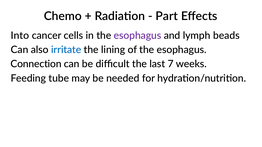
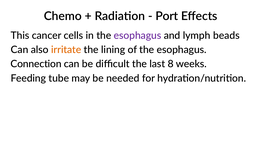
Part: Part -> Port
Into: Into -> This
irritate colour: blue -> orange
7: 7 -> 8
